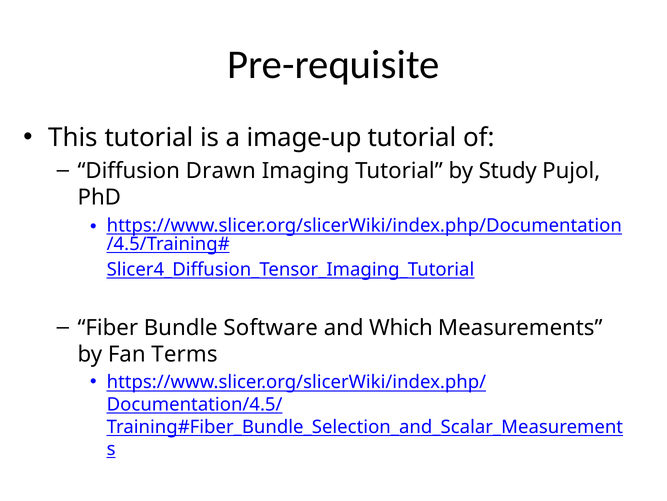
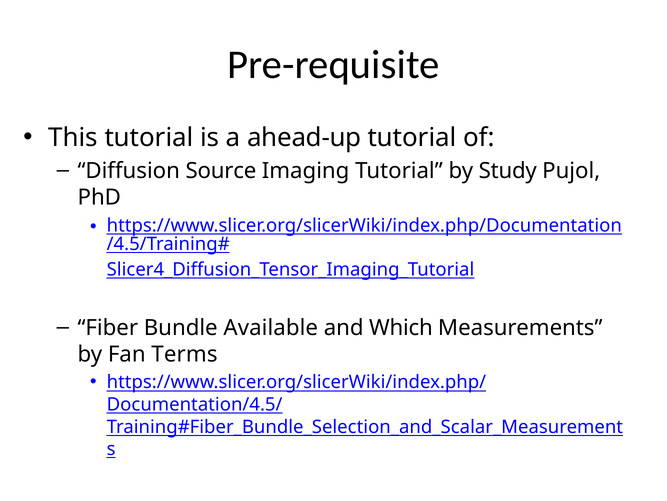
image-up: image-up -> ahead-up
Drawn: Drawn -> Source
Software: Software -> Available
